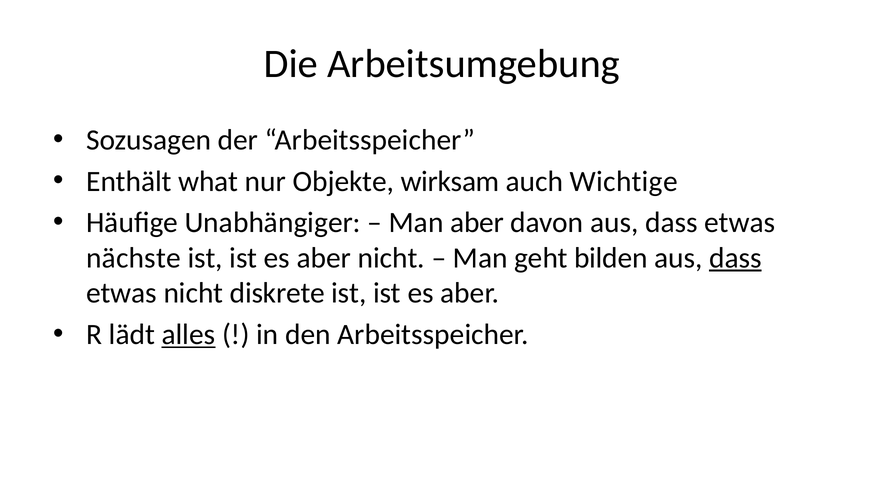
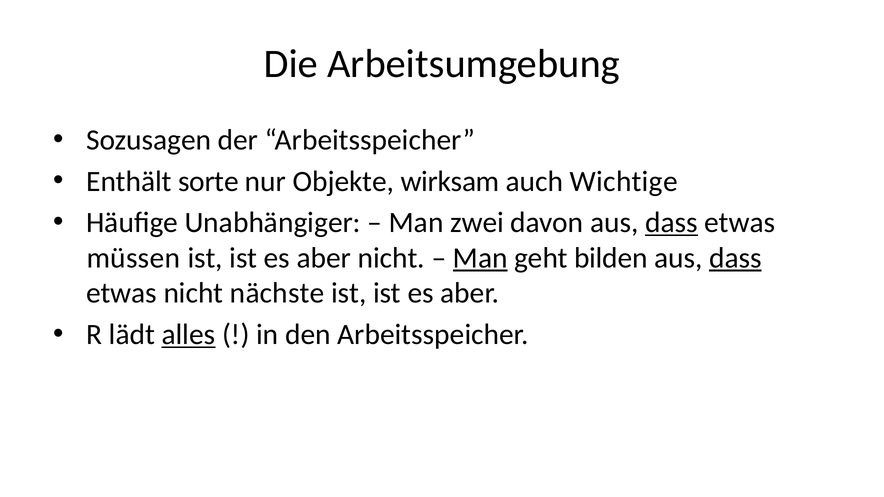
what: what -> sorte
Man aber: aber -> zwei
dass at (671, 223) underline: none -> present
nächste: nächste -> müssen
Man at (480, 258) underline: none -> present
diskrete: diskrete -> nächste
